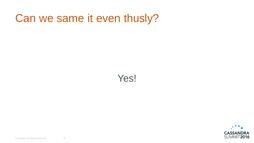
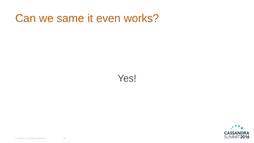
thusly: thusly -> works
